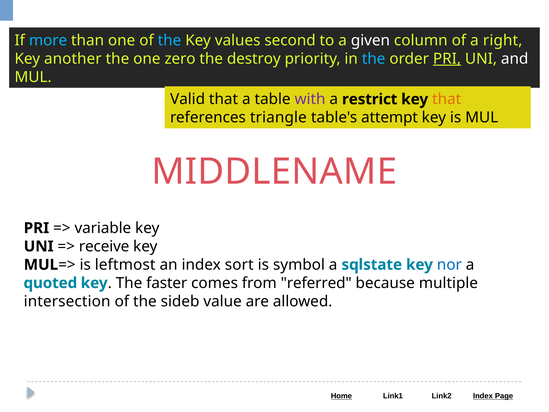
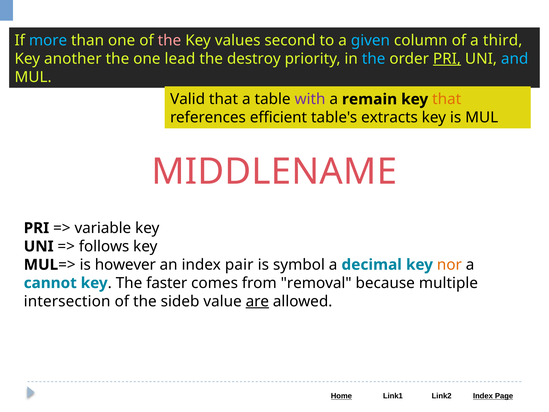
the at (169, 40) colour: light blue -> pink
given colour: white -> light blue
right: right -> third
zero: zero -> lead
and colour: white -> light blue
restrict: restrict -> remain
triangle: triangle -> efficient
attempt: attempt -> extracts
receive: receive -> follows
leftmost: leftmost -> however
sort: sort -> pair
sqlstate: sqlstate -> decimal
nor colour: blue -> orange
quoted: quoted -> cannot
referred: referred -> removal
are underline: none -> present
